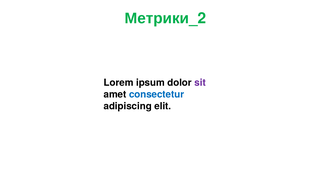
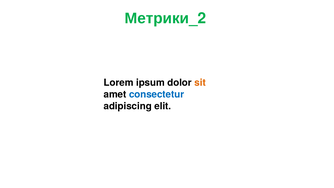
sit colour: purple -> orange
